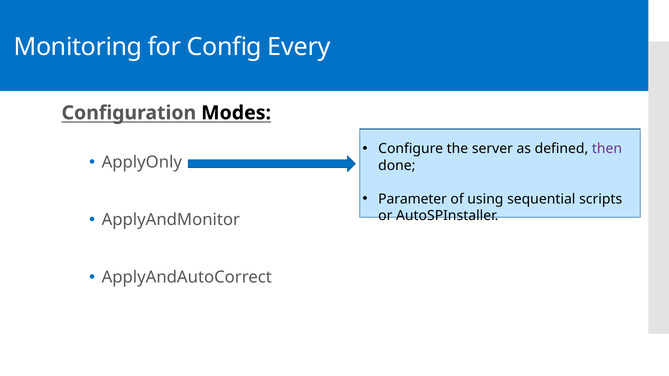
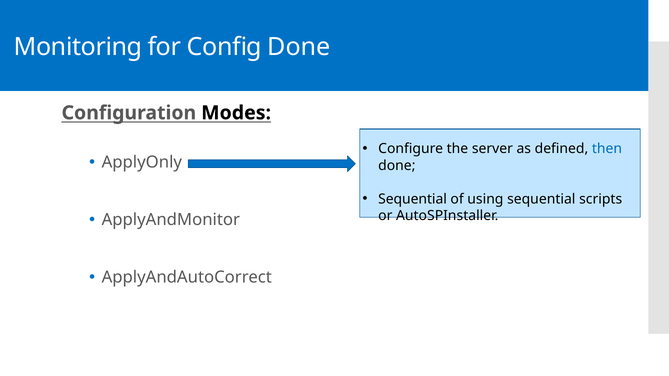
Config Every: Every -> Done
then colour: purple -> blue
Parameter at (413, 199): Parameter -> Sequential
